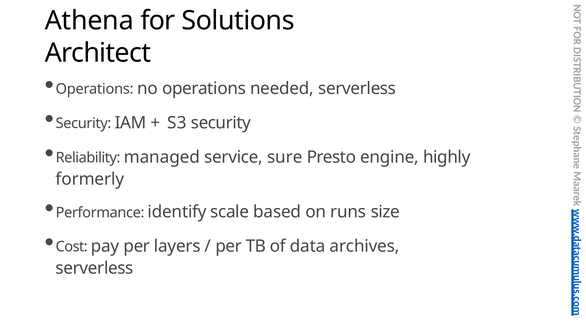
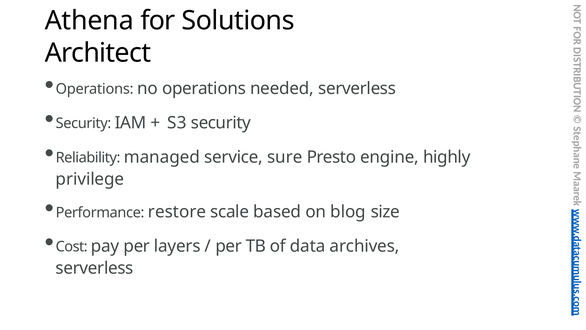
formerly: formerly -> privilege
identify: identify -> restore
runs: runs -> blog
